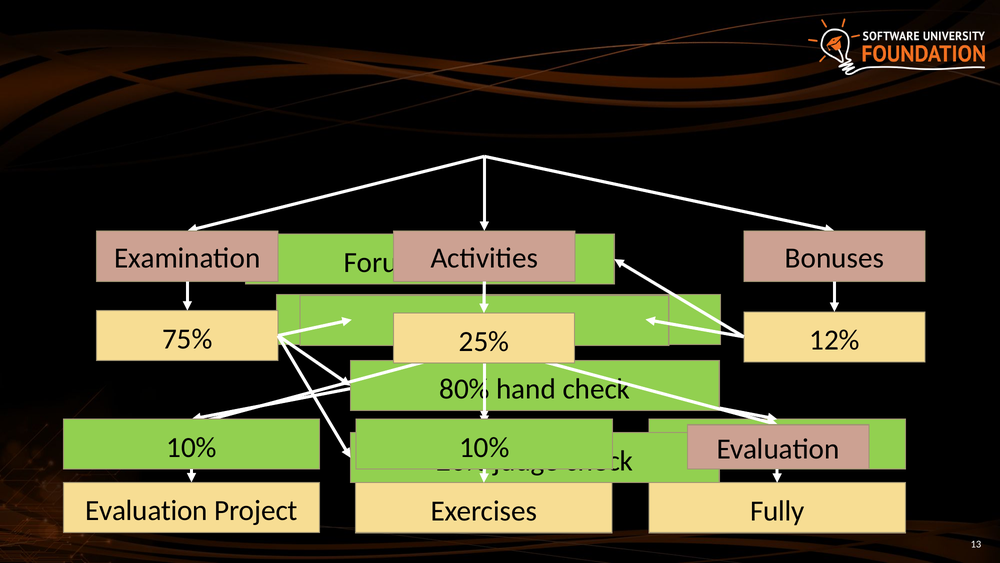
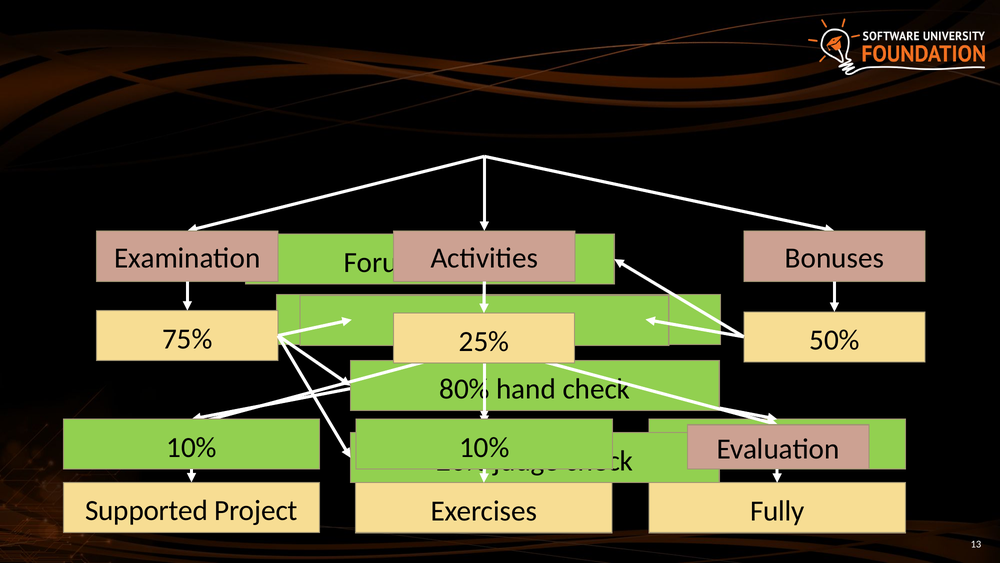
12%: 12% -> 50%
Evaluation at (147, 510): Evaluation -> Supported
